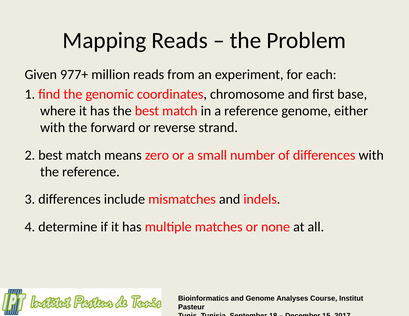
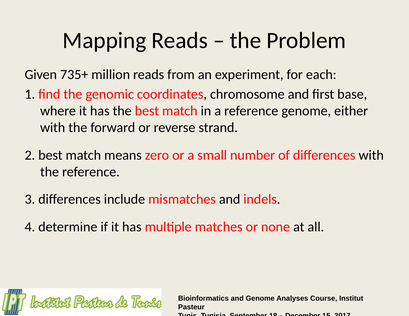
977+: 977+ -> 735+
